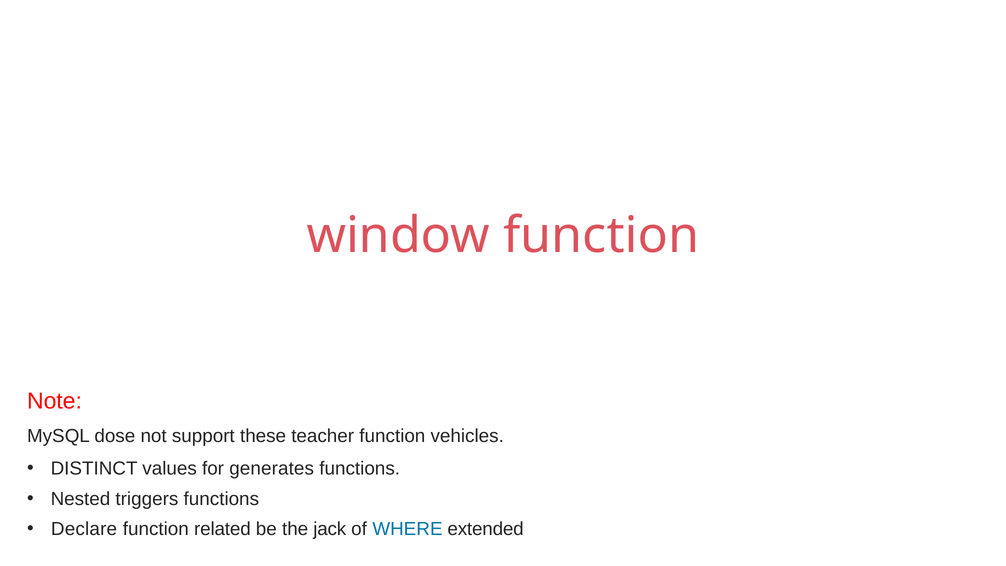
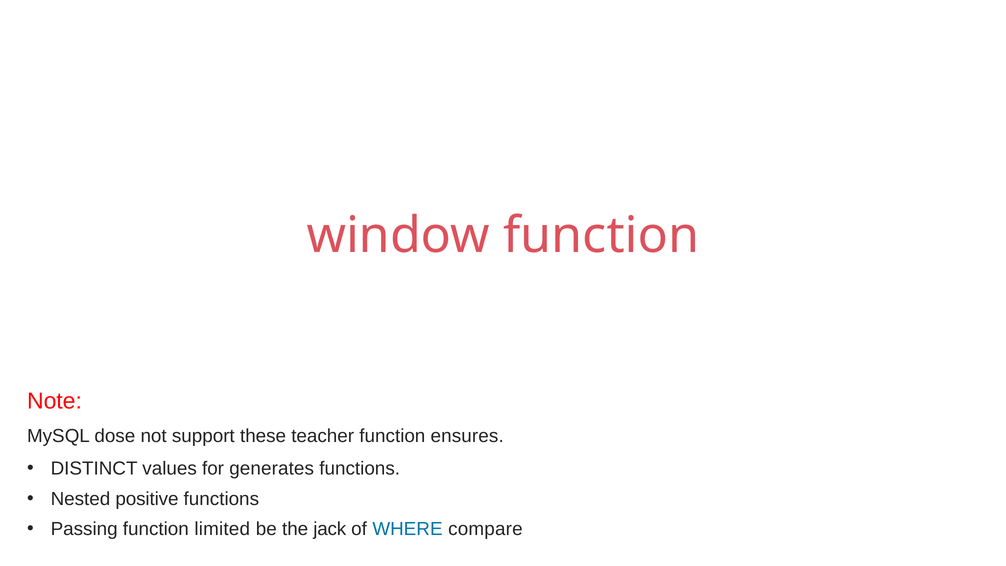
vehicles: vehicles -> ensures
triggers: triggers -> positive
Declare: Declare -> Passing
related: related -> limited
extended: extended -> compare
